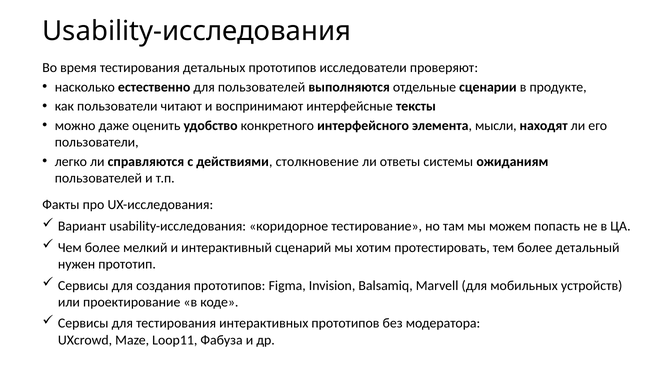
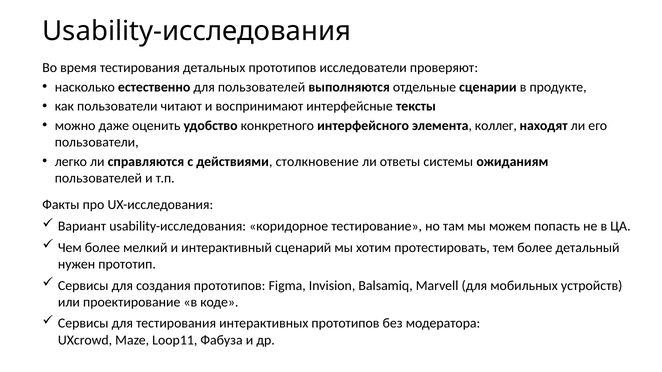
мысли: мысли -> коллег
